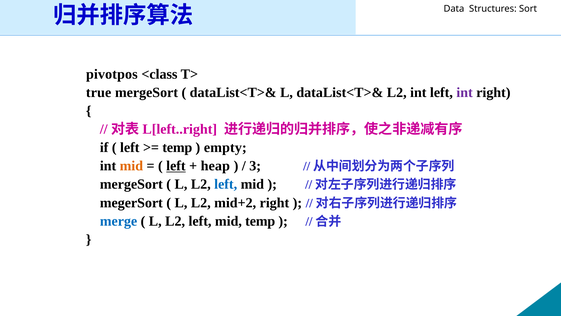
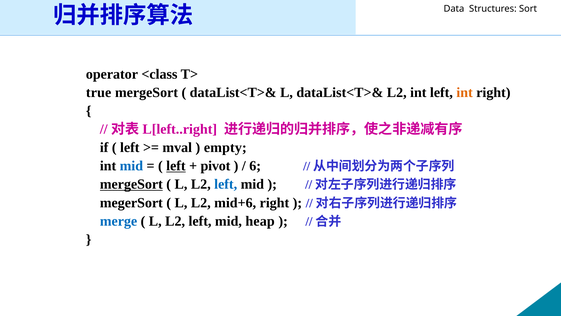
pivotpos: pivotpos -> operator
int at (465, 92) colour: purple -> orange
temp at (177, 147): temp -> mval
mid at (131, 166) colour: orange -> blue
heap: heap -> pivot
3: 3 -> 6
mergeSort at (131, 184) underline: none -> present
mid+2: mid+2 -> mid+6
mid temp: temp -> heap
